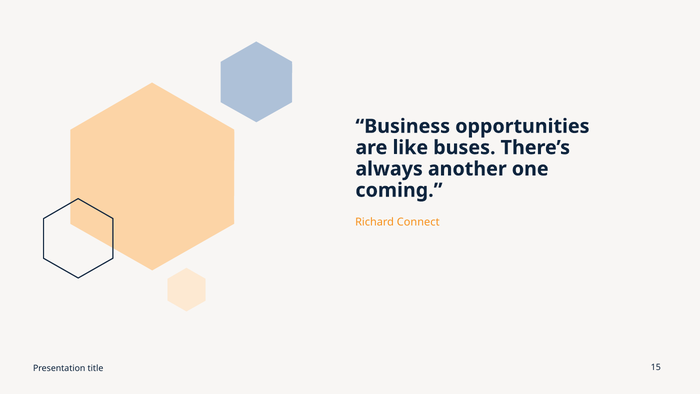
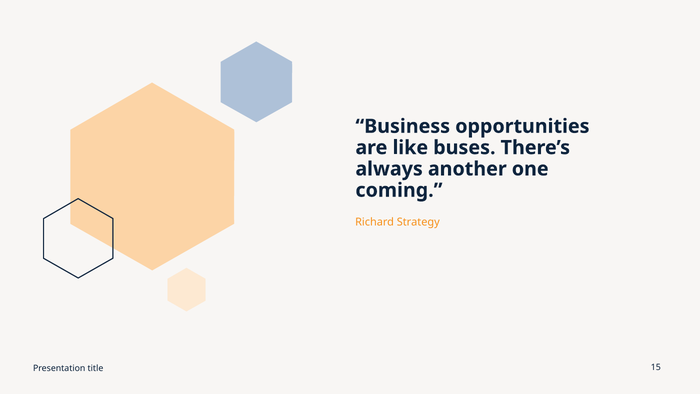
Connect: Connect -> Strategy
